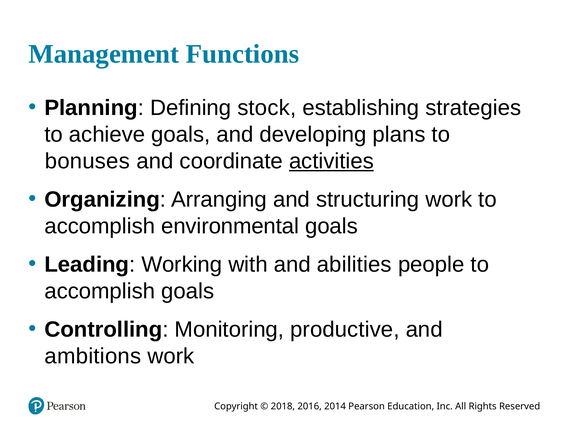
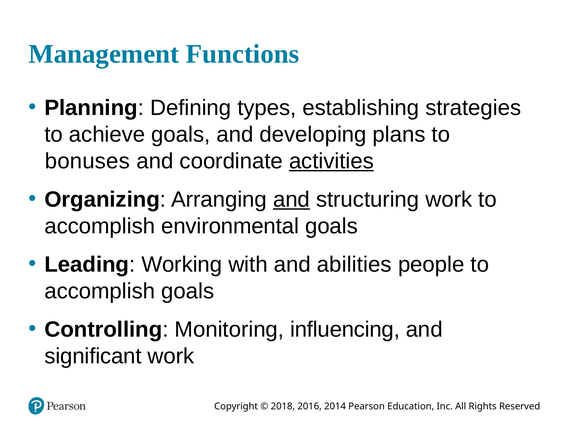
stock: stock -> types
and at (292, 200) underline: none -> present
productive: productive -> influencing
ambitions: ambitions -> significant
